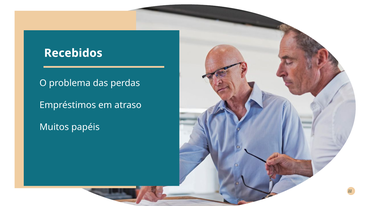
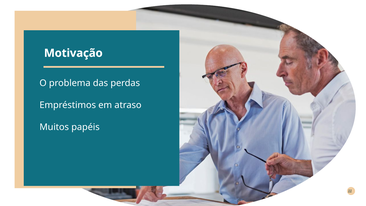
Recebidos: Recebidos -> Motivação
